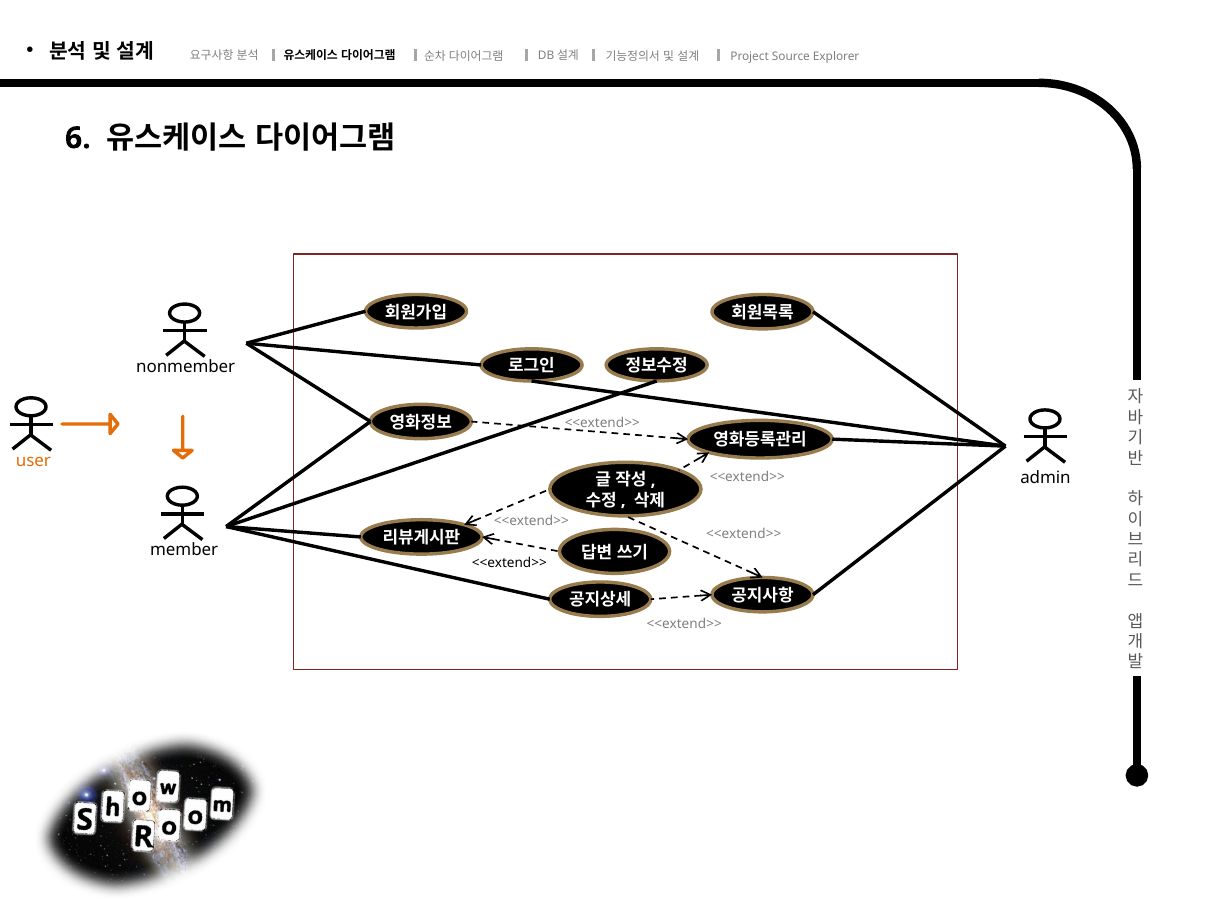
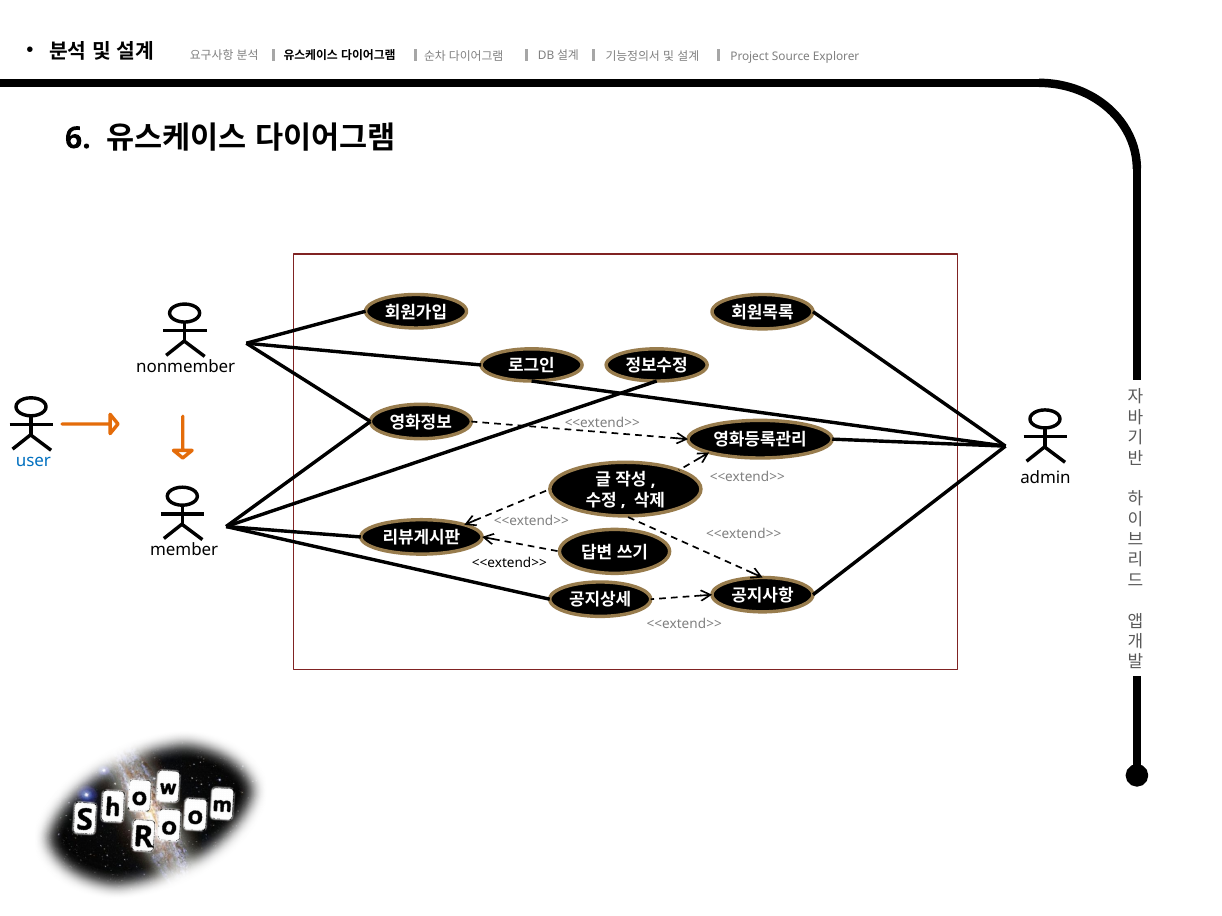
user colour: orange -> blue
